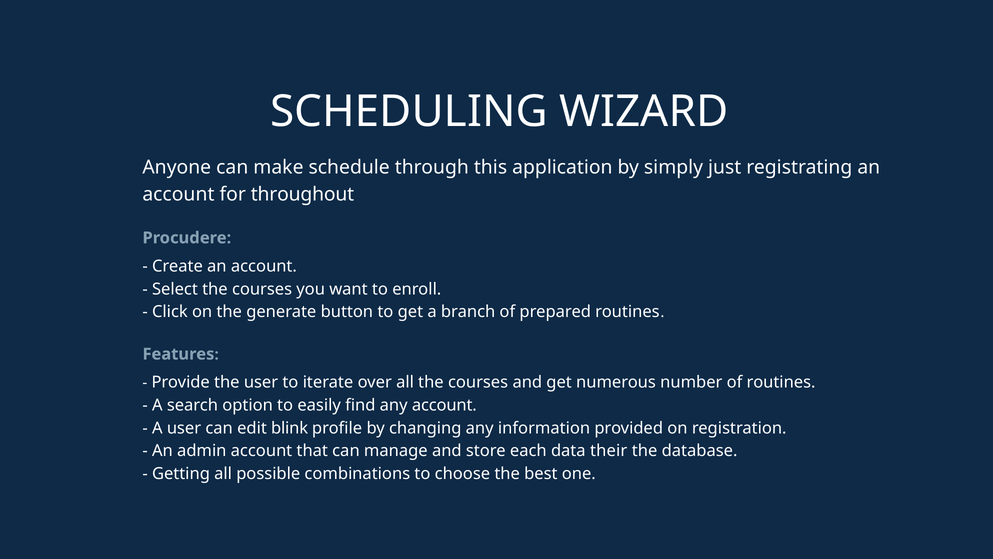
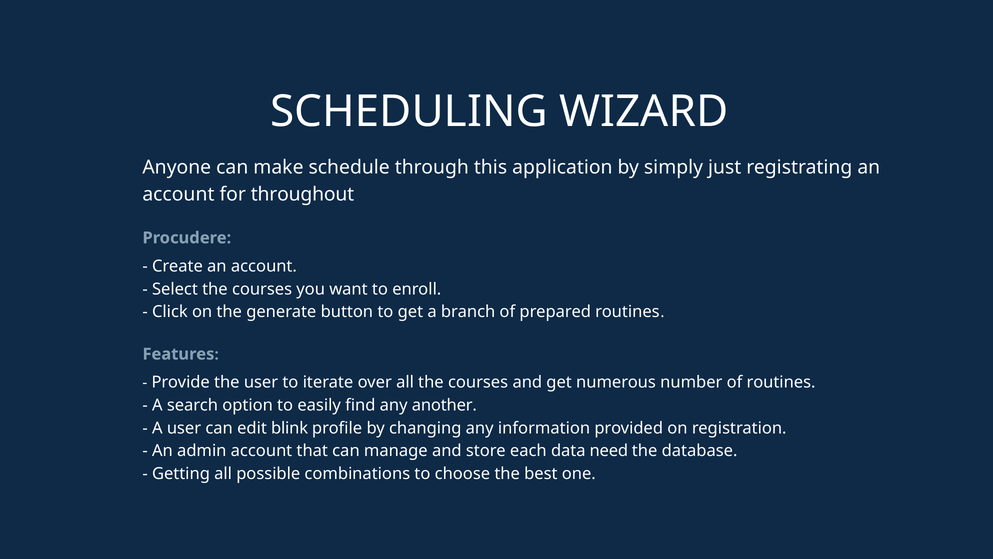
any account: account -> another
their: their -> need
